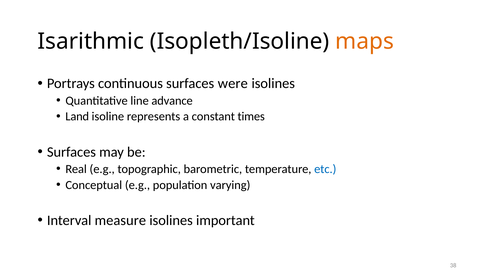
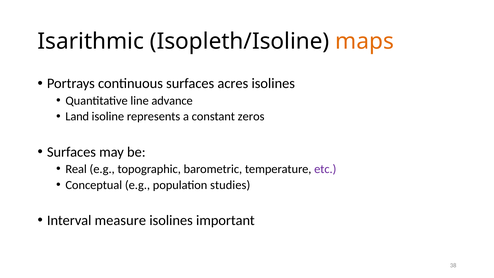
were: were -> acres
times: times -> zeros
etc colour: blue -> purple
varying: varying -> studies
